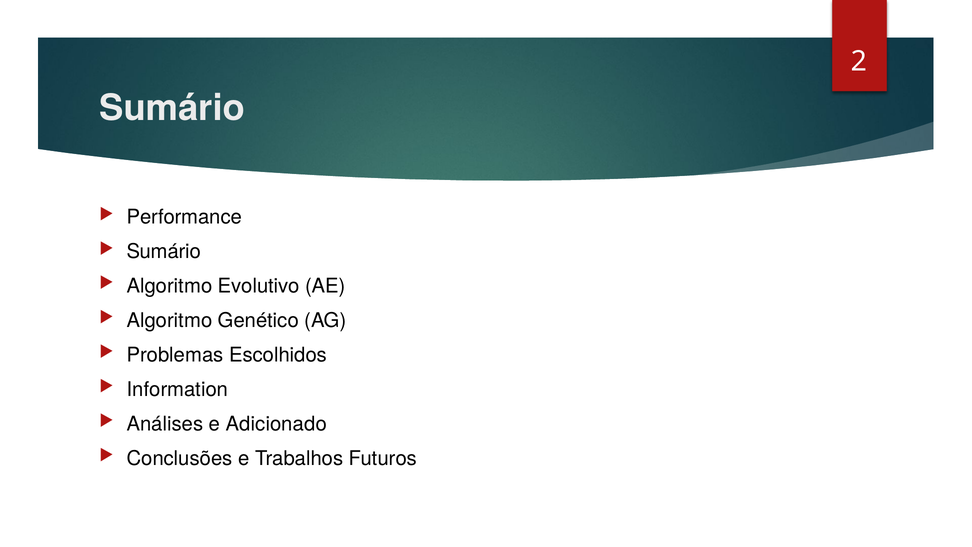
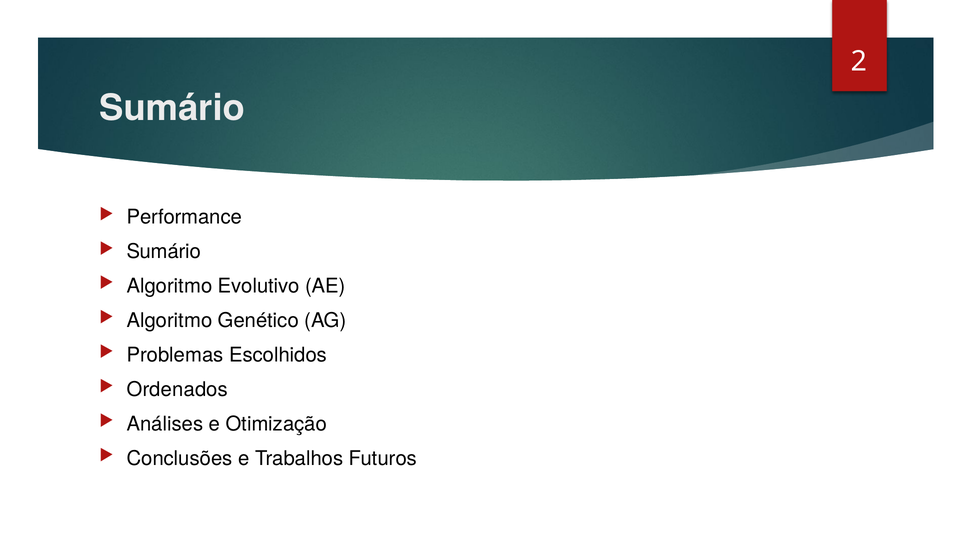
Information: Information -> Ordenados
Adicionado: Adicionado -> Otimização
